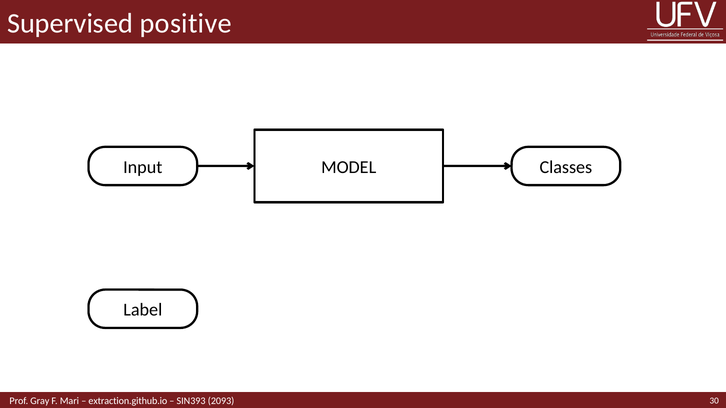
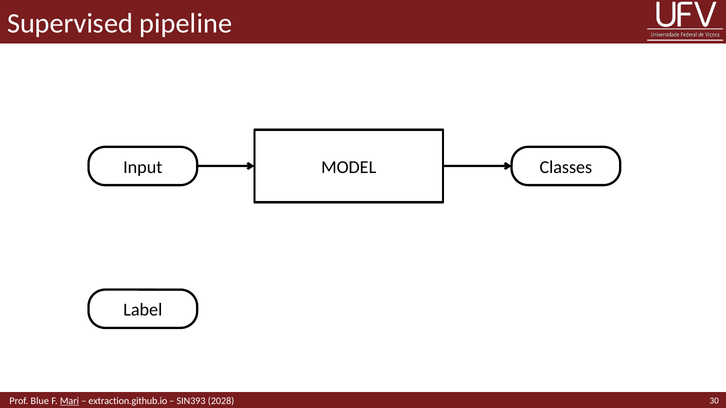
positive: positive -> pipeline
Gray: Gray -> Blue
Mari underline: none -> present
2093: 2093 -> 2028
